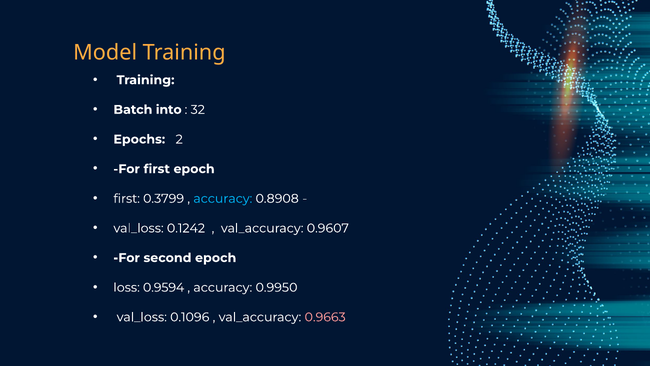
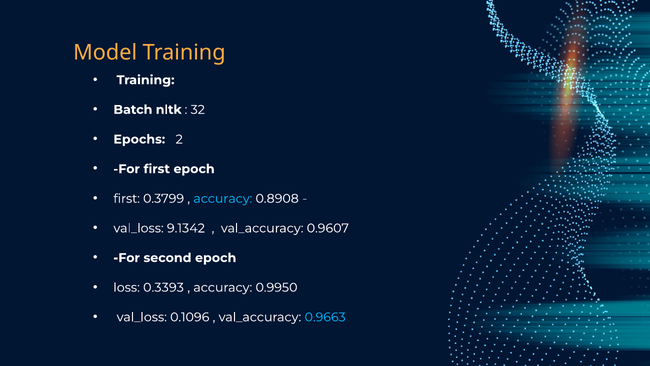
into: into -> nltk
0.1242: 0.1242 -> 9.1342
0.9594: 0.9594 -> 0.3393
0.9663 colour: pink -> light blue
